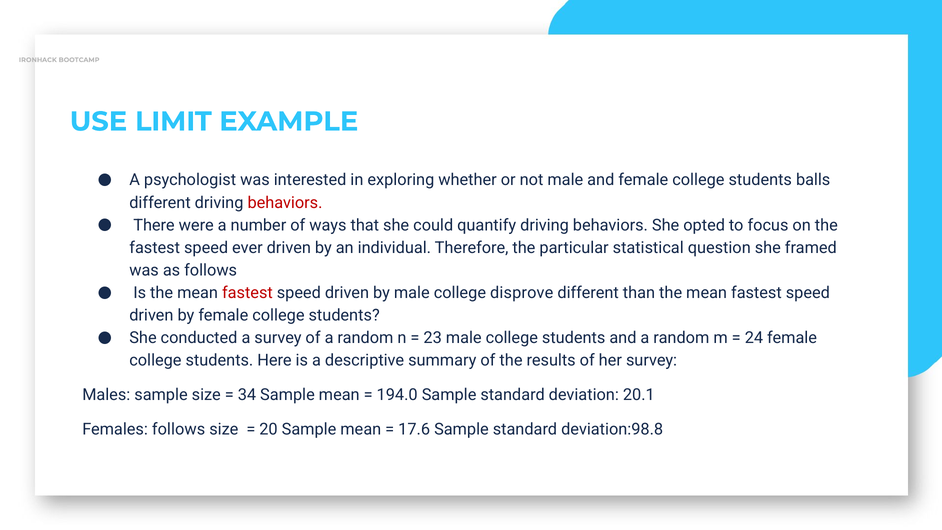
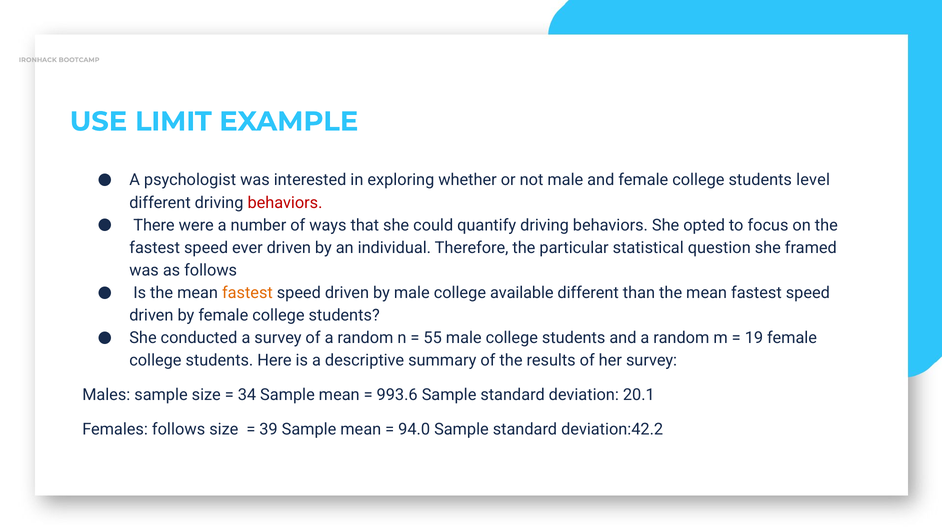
balls: balls -> level
fastest at (247, 293) colour: red -> orange
disprove: disprove -> available
23: 23 -> 55
24: 24 -> 19
194.0: 194.0 -> 993.6
20: 20 -> 39
17.6: 17.6 -> 94.0
deviation:98.8: deviation:98.8 -> deviation:42.2
